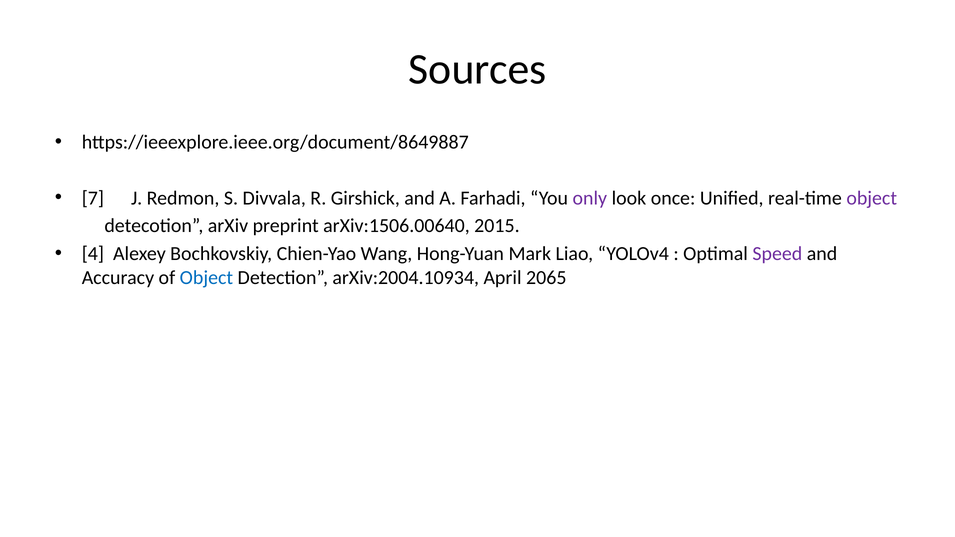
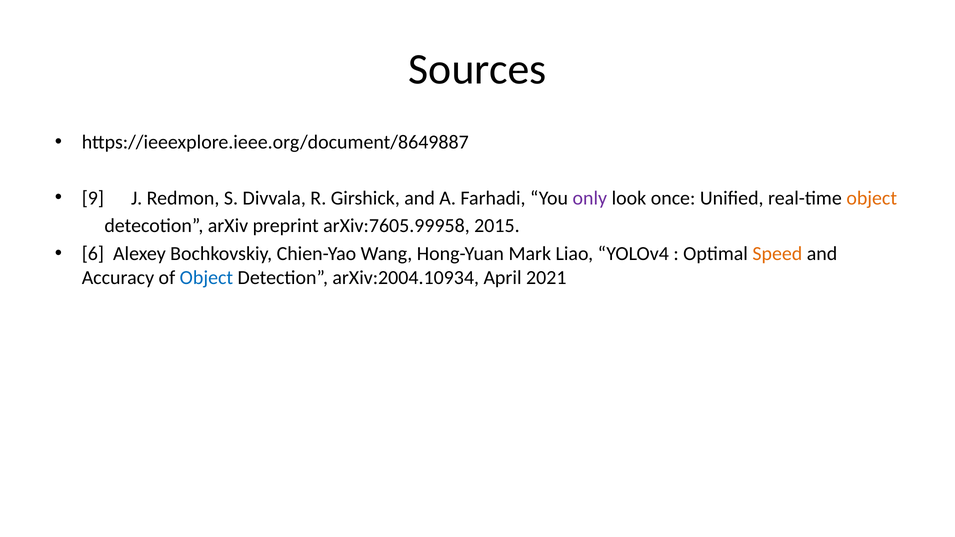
7: 7 -> 9
object at (872, 198) colour: purple -> orange
arXiv:1506.00640: arXiv:1506.00640 -> arXiv:7605.99958
4: 4 -> 6
Speed colour: purple -> orange
2065: 2065 -> 2021
